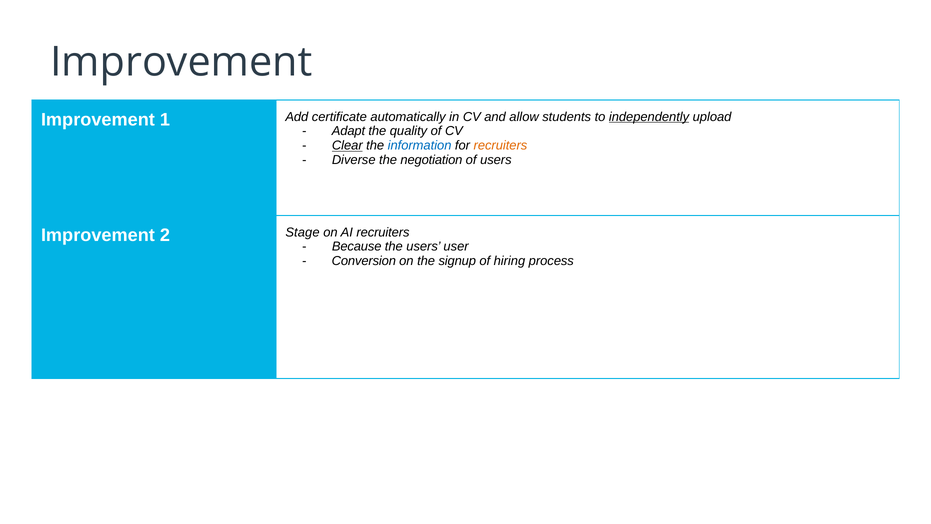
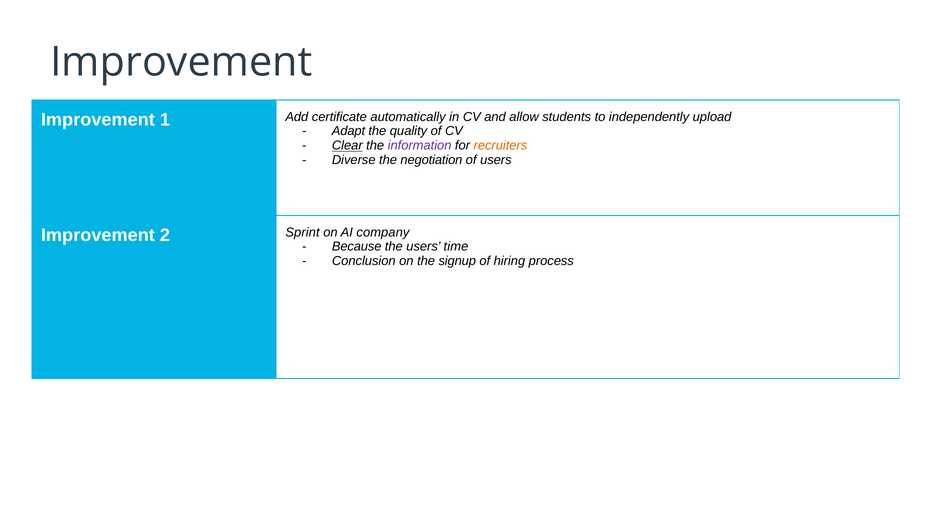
independently underline: present -> none
information colour: blue -> purple
Stage: Stage -> Sprint
AI recruiters: recruiters -> company
user: user -> time
Conversion: Conversion -> Conclusion
